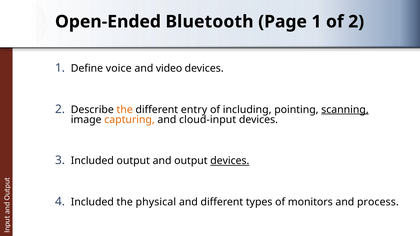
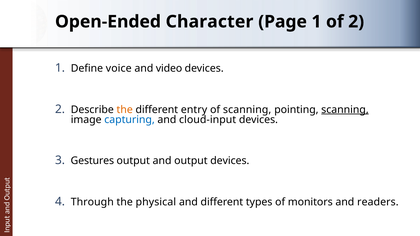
Bluetooth: Bluetooth -> Character
of including: including -> scanning
capturing colour: orange -> blue
Included at (92, 161): Included -> Gestures
devices at (230, 161) underline: present -> none
Included at (92, 202): Included -> Through
process: process -> readers
